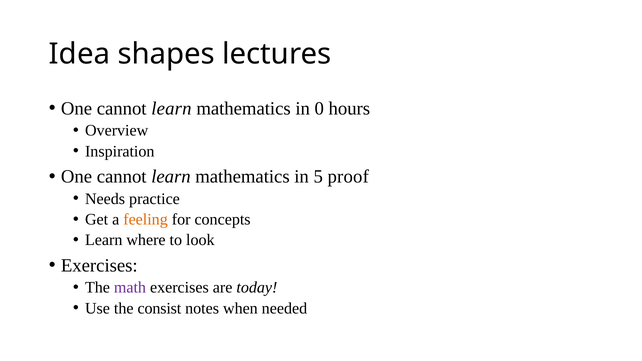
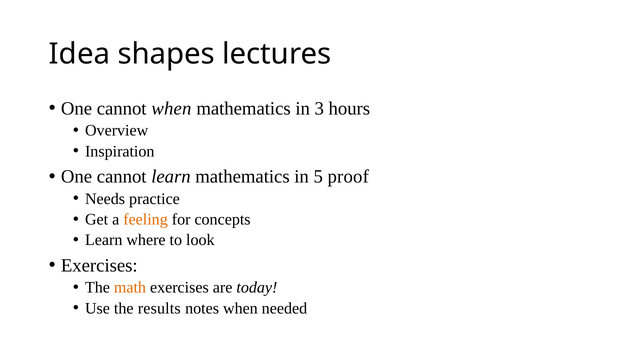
learn at (171, 109): learn -> when
0: 0 -> 3
math colour: purple -> orange
consist: consist -> results
